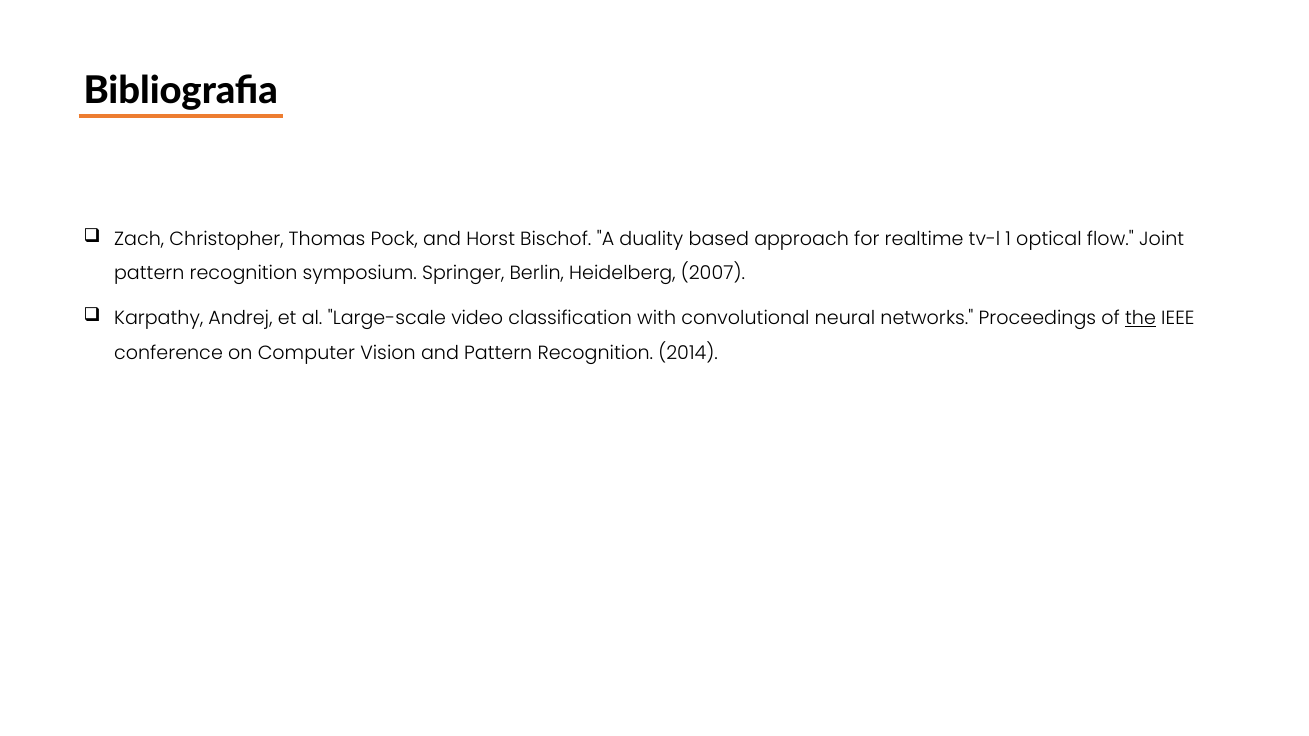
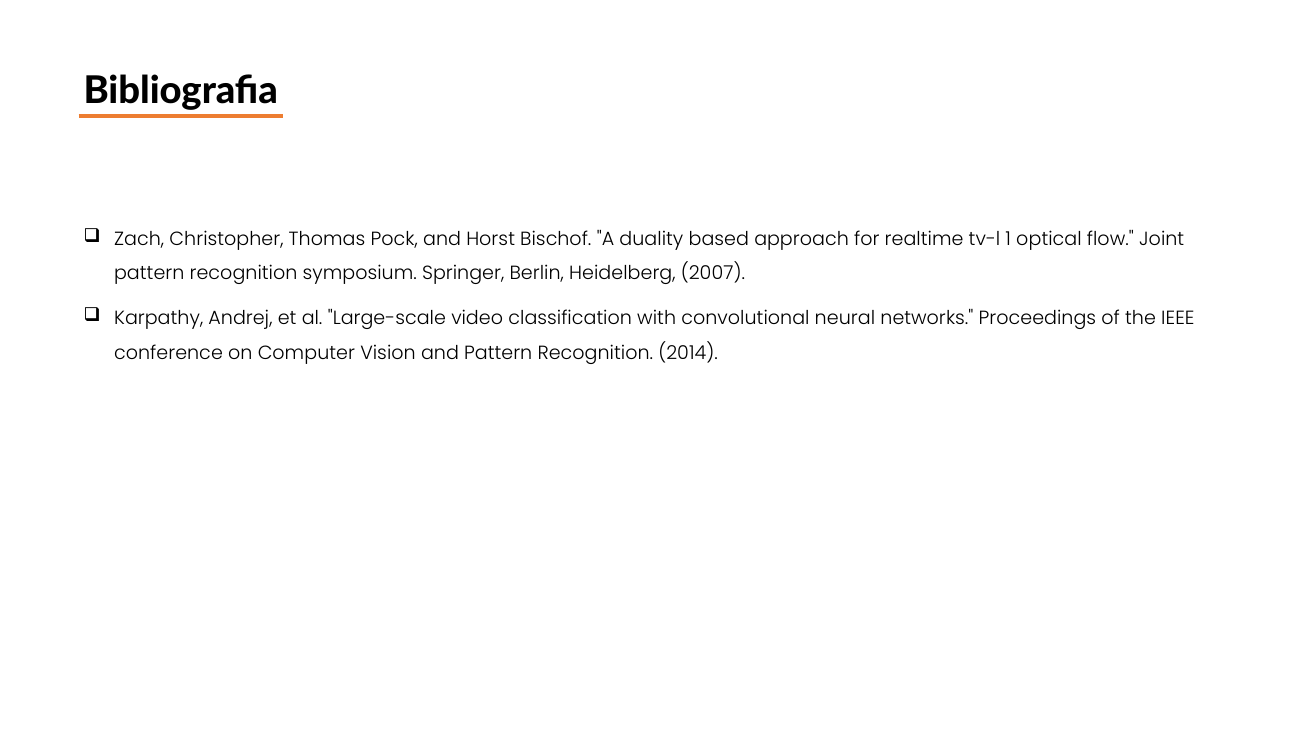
the underline: present -> none
